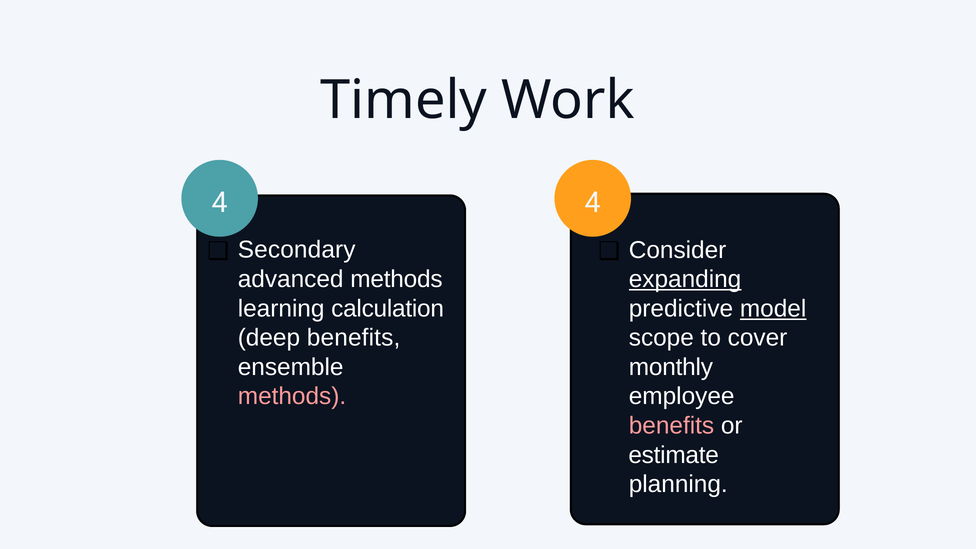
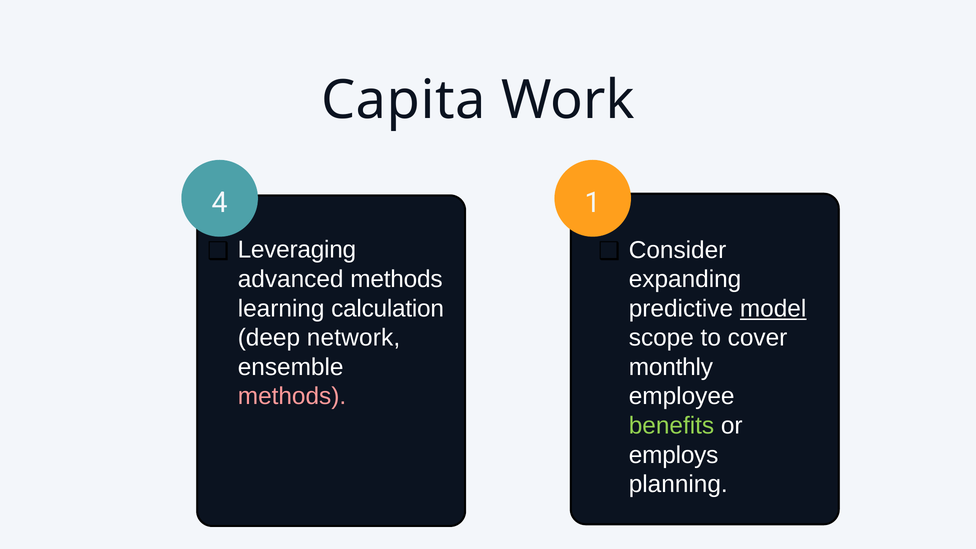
Timely: Timely -> Capita
4 4: 4 -> 1
Secondary: Secondary -> Leveraging
expanding underline: present -> none
deep benefits: benefits -> network
benefits at (671, 426) colour: pink -> light green
estimate: estimate -> employs
